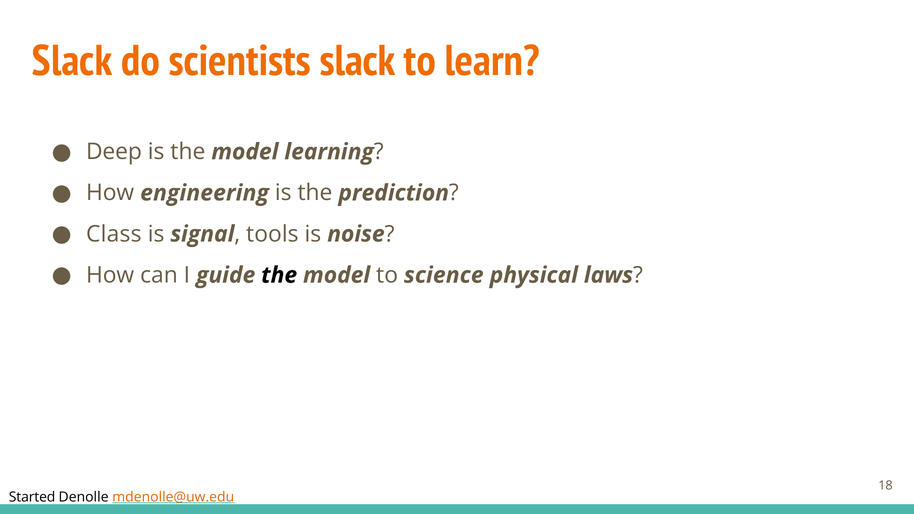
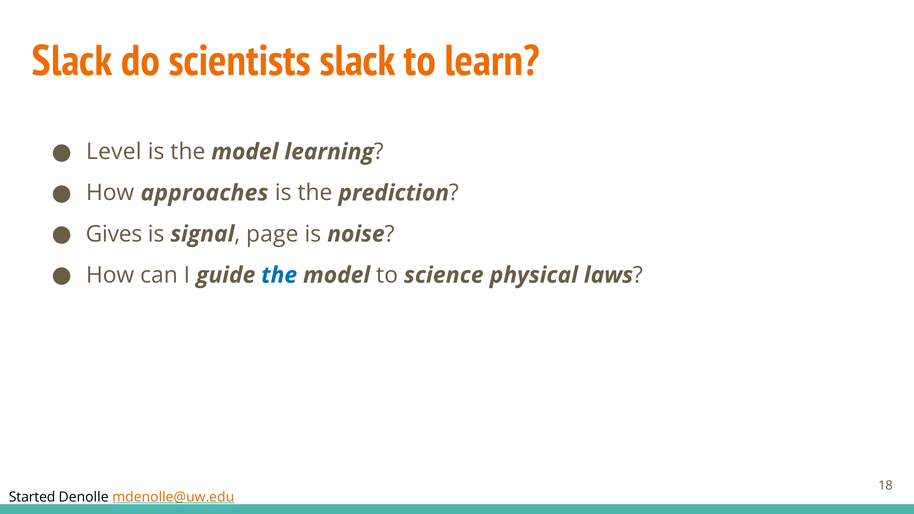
Deep: Deep -> Level
engineering: engineering -> approaches
Class: Class -> Gives
tools: tools -> page
the at (279, 275) colour: black -> blue
